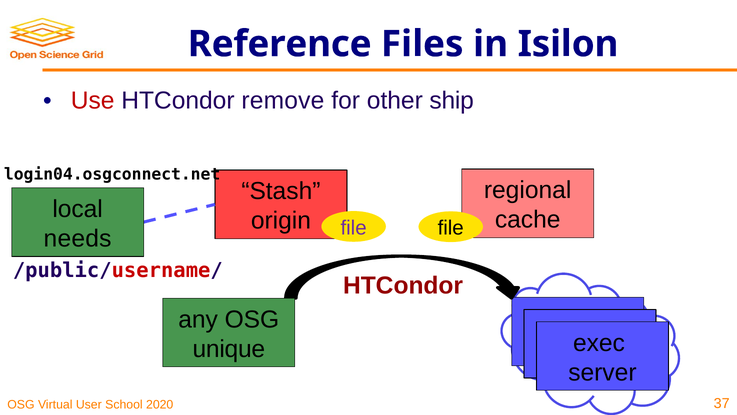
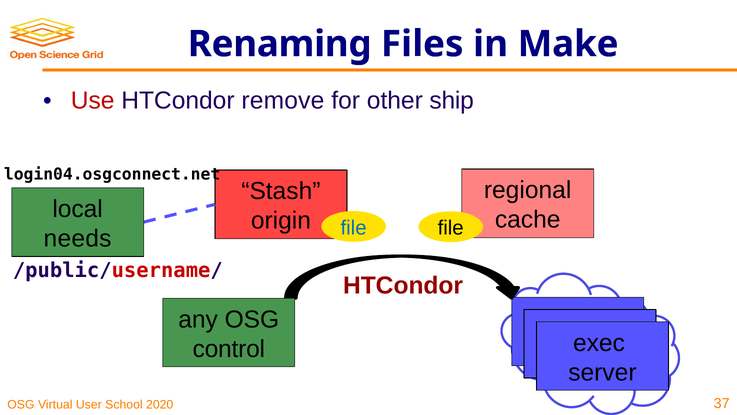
Reference: Reference -> Renaming
Isilon: Isilon -> Make
file at (354, 228) colour: purple -> blue
unique: unique -> control
